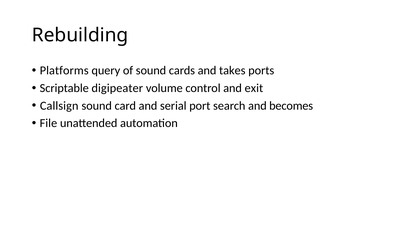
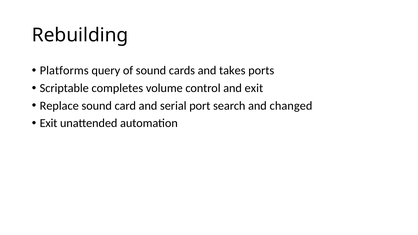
digipeater: digipeater -> completes
Callsign: Callsign -> Replace
becomes: becomes -> changed
File at (48, 123): File -> Exit
